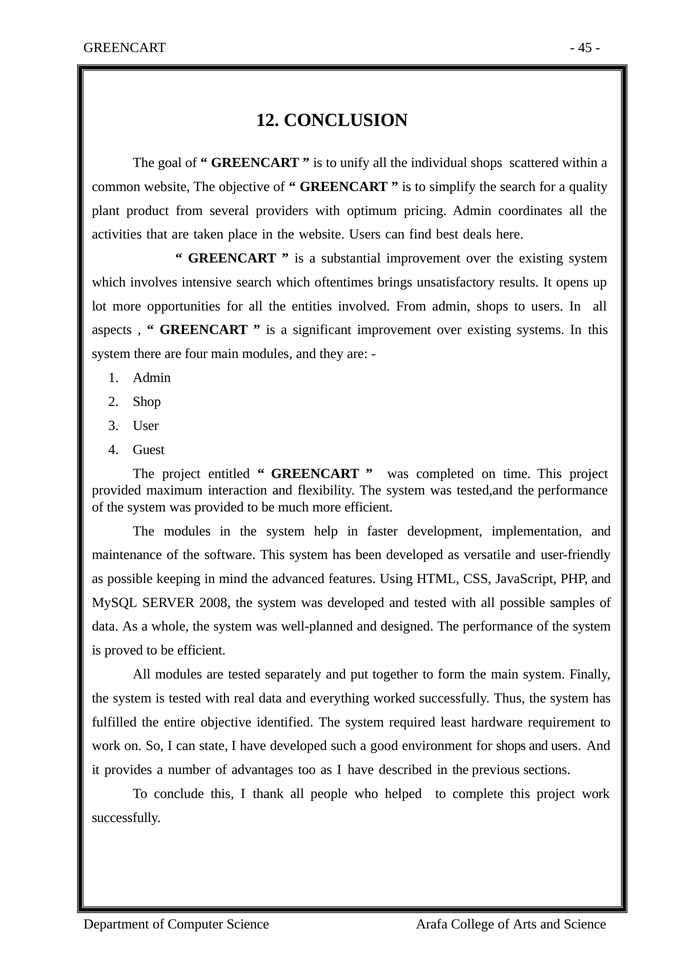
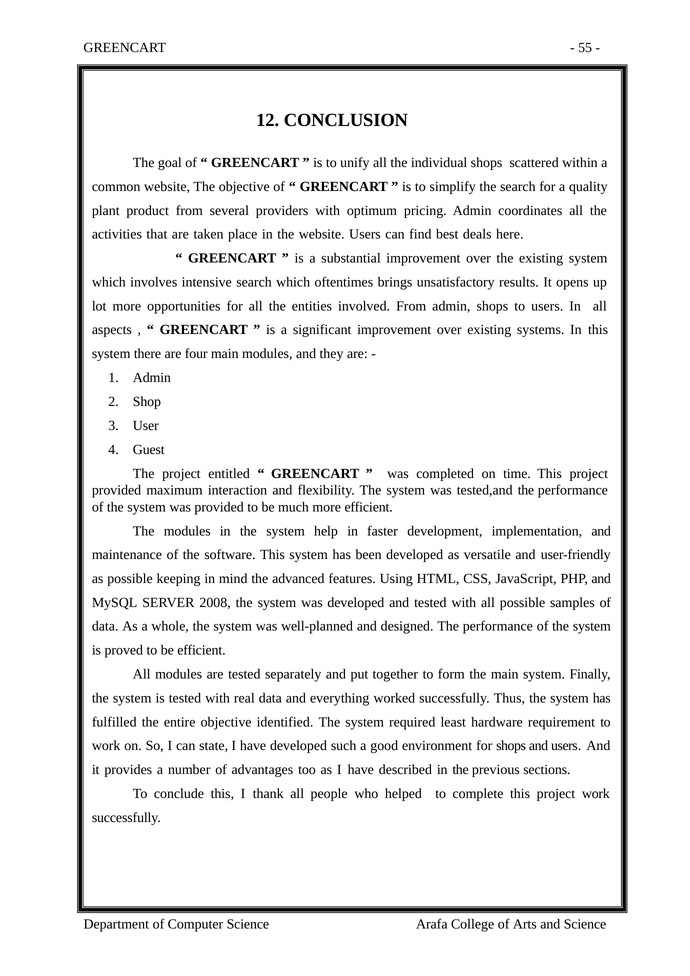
45: 45 -> 55
